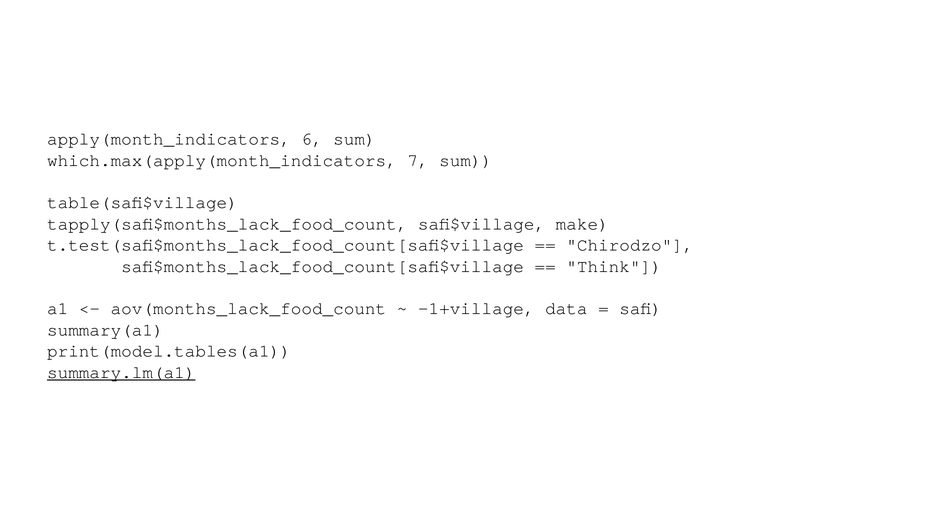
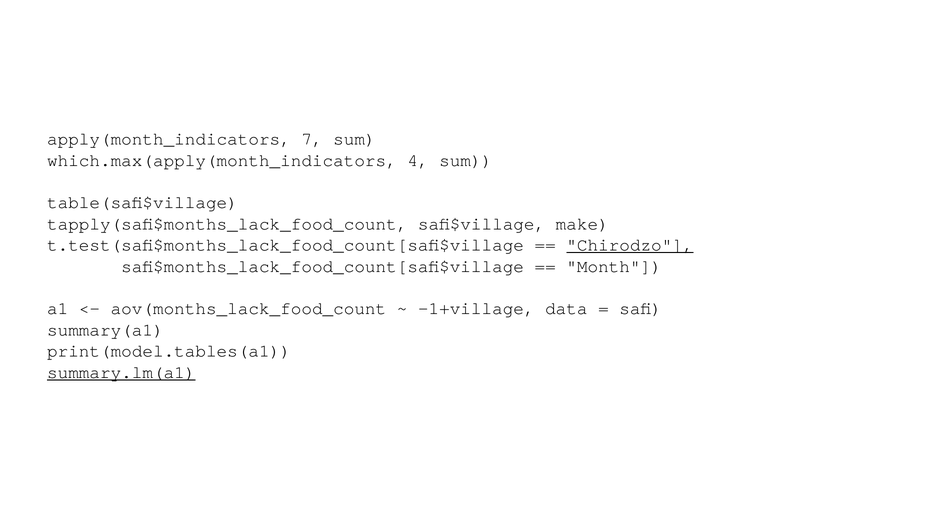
6: 6 -> 7
7: 7 -> 4
Chirodzo underline: none -> present
Think: Think -> Month
